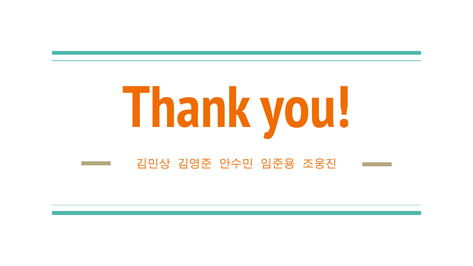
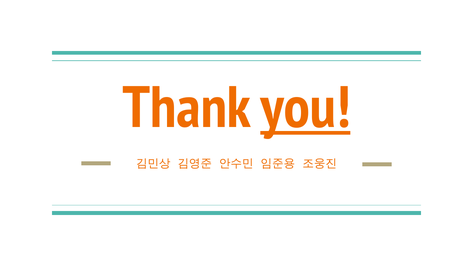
you underline: none -> present
